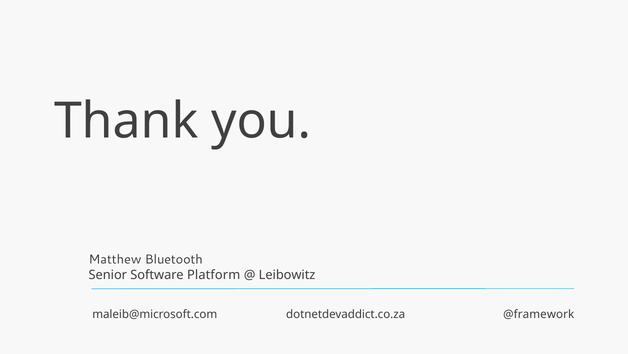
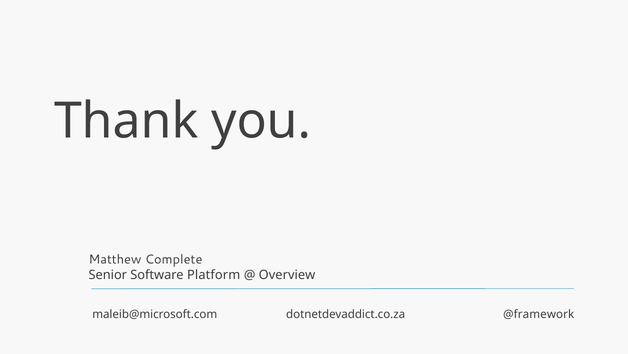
Bluetooth: Bluetooth -> Complete
Leibowitz: Leibowitz -> Overview
